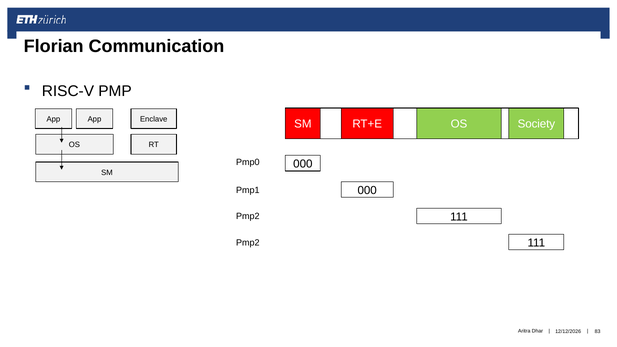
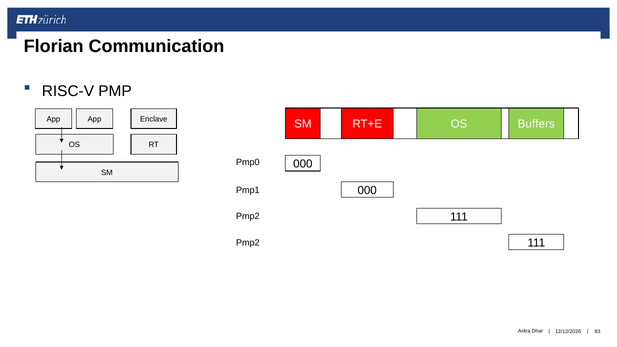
Society: Society -> Buffers
